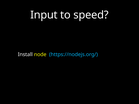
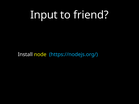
speed: speed -> friend
